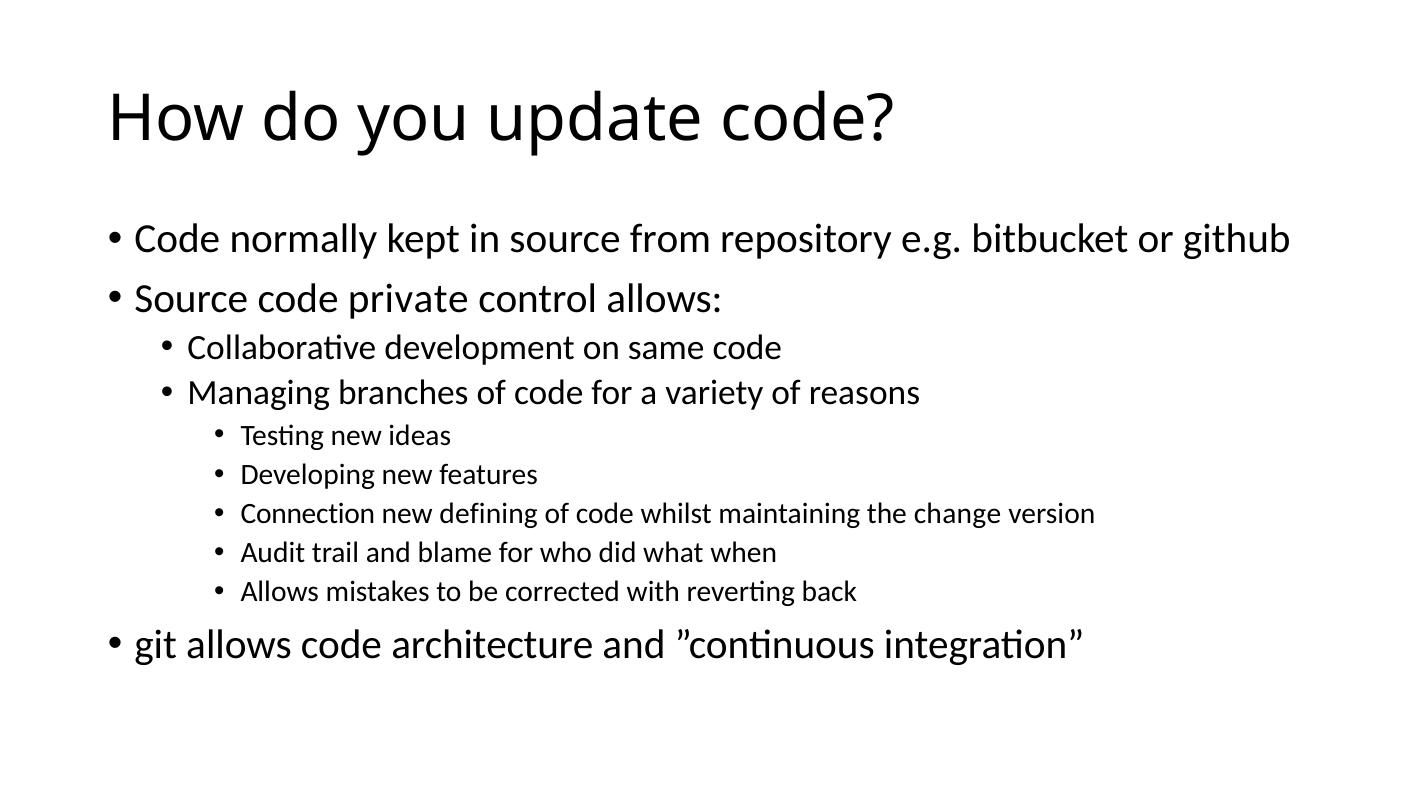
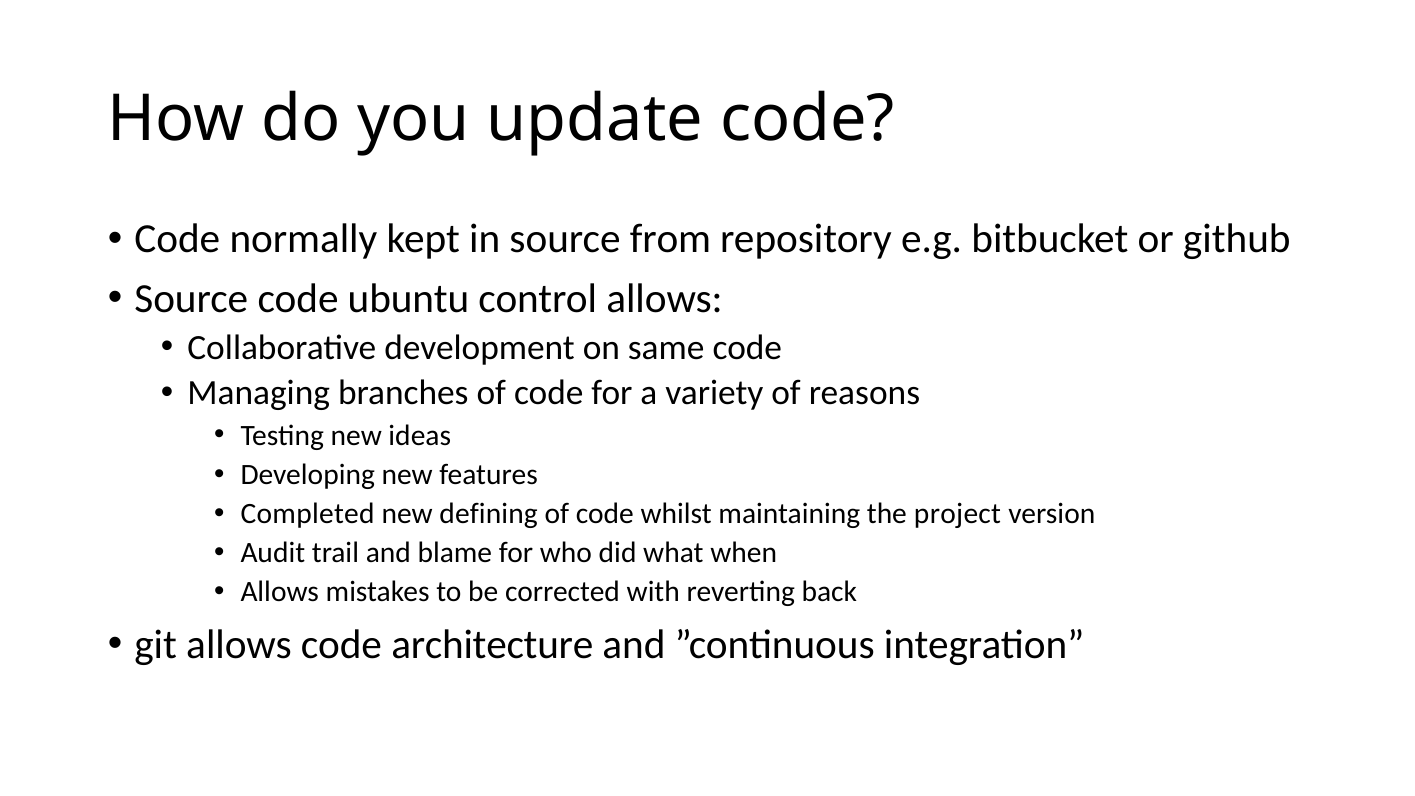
private: private -> ubuntu
Connection: Connection -> Completed
change: change -> project
